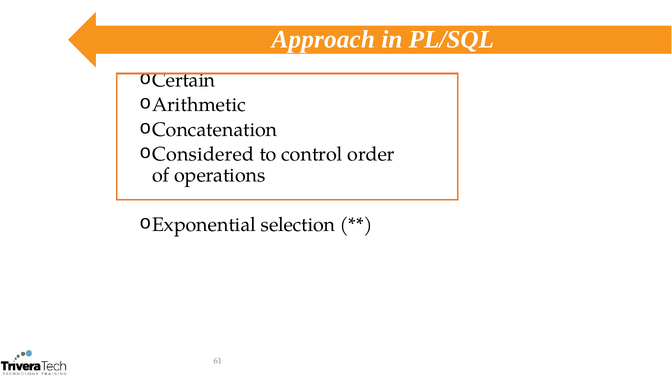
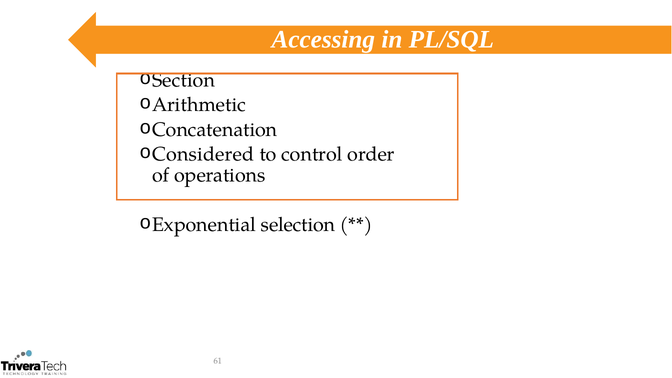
Approach: Approach -> Accessing
Certain: Certain -> Section
